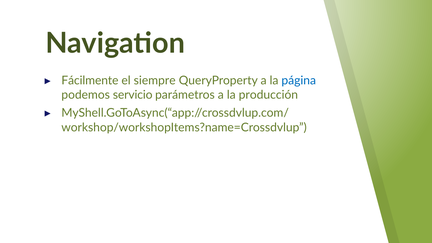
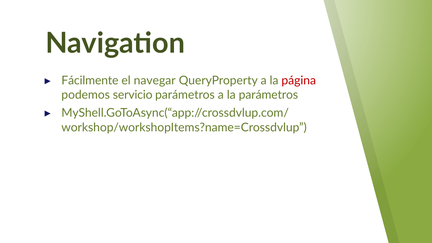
siempre: siempre -> navegar
página colour: blue -> red
la producción: producción -> parámetros
